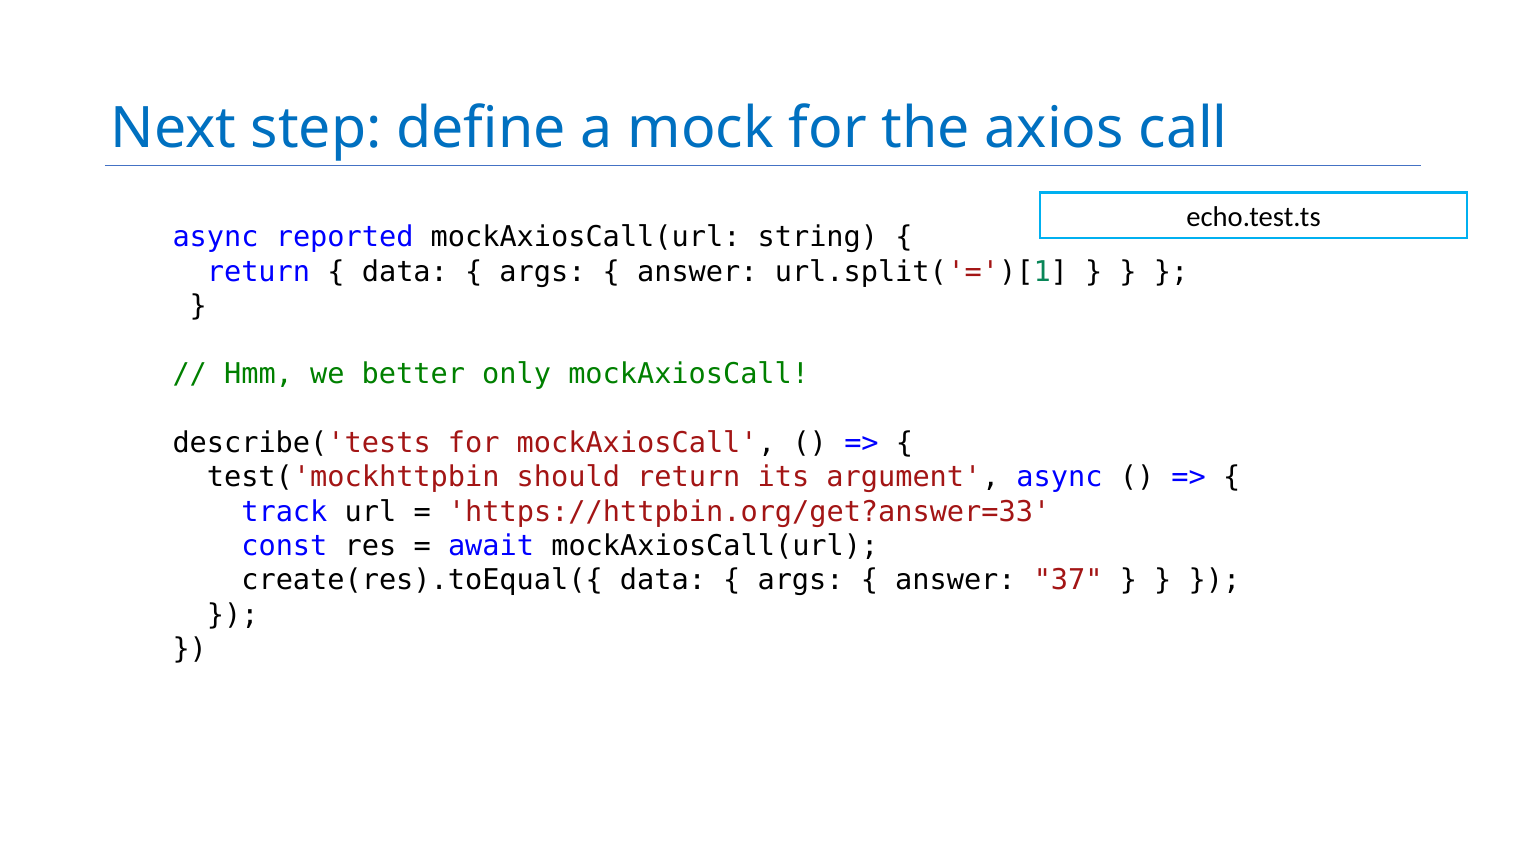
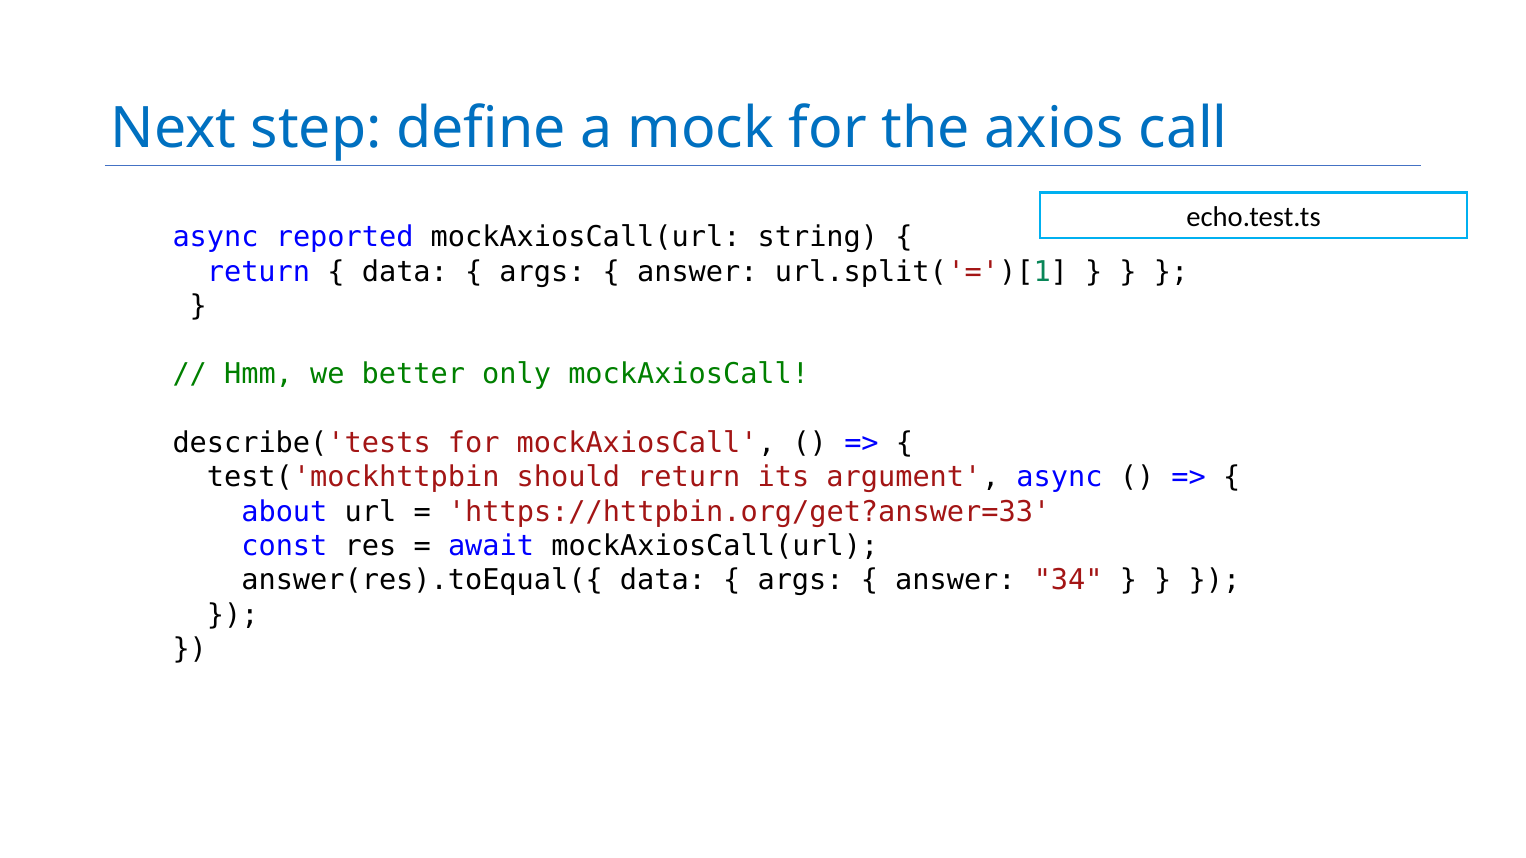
track: track -> about
create(res).toEqual({: create(res).toEqual({ -> answer(res).toEqual({
37: 37 -> 34
